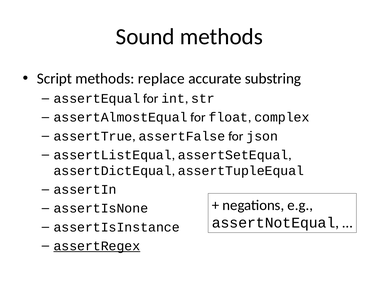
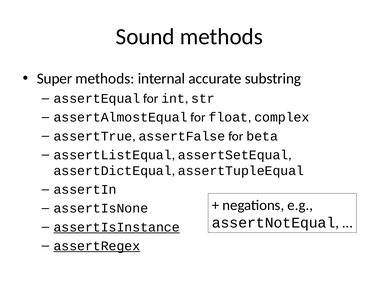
Script: Script -> Super
replace: replace -> internal
json: json -> beta
assertIsInstance underline: none -> present
